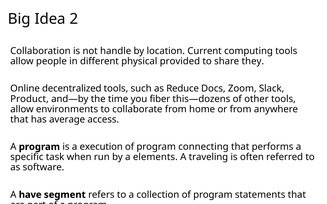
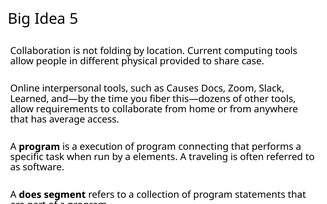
2: 2 -> 5
handle: handle -> folding
they: they -> case
decentralized: decentralized -> interpersonal
Reduce: Reduce -> Causes
Product: Product -> Learned
environments: environments -> requirements
have: have -> does
